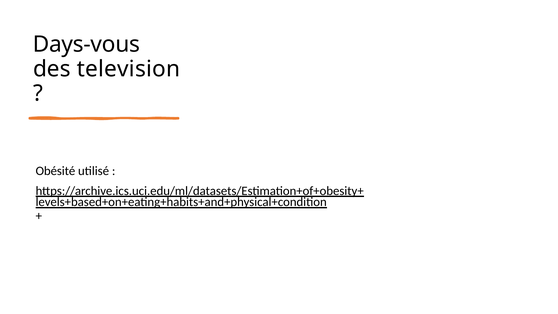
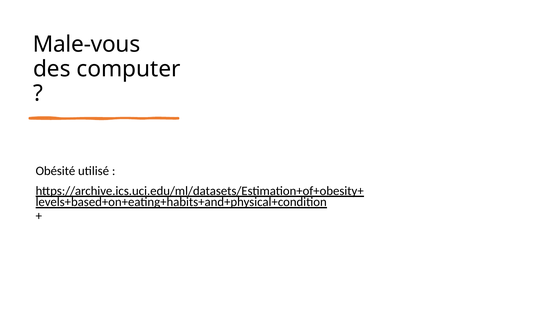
Days-vous: Days-vous -> Male-vous
television: television -> computer
